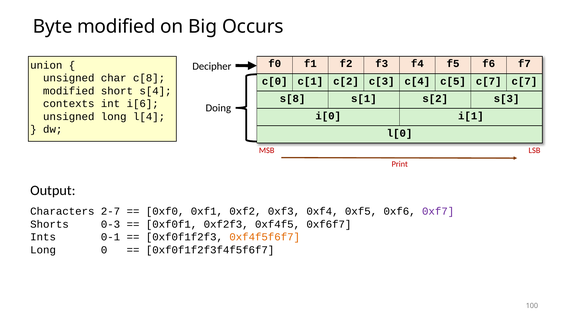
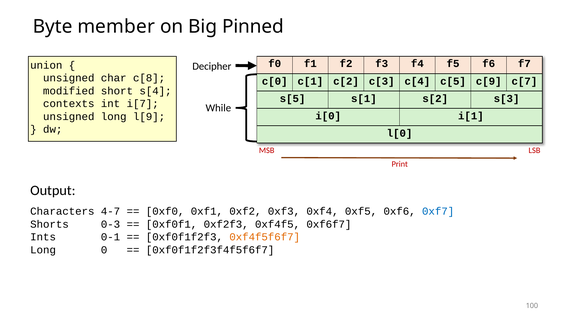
Byte modified: modified -> member
Occurs: Occurs -> Pinned
c[5 c[7: c[7 -> c[9
s[8: s[8 -> s[5
i[6: i[6 -> i[7
Doing: Doing -> While
l[4: l[4 -> l[9
2-7: 2-7 -> 4-7
0xf7 colour: purple -> blue
